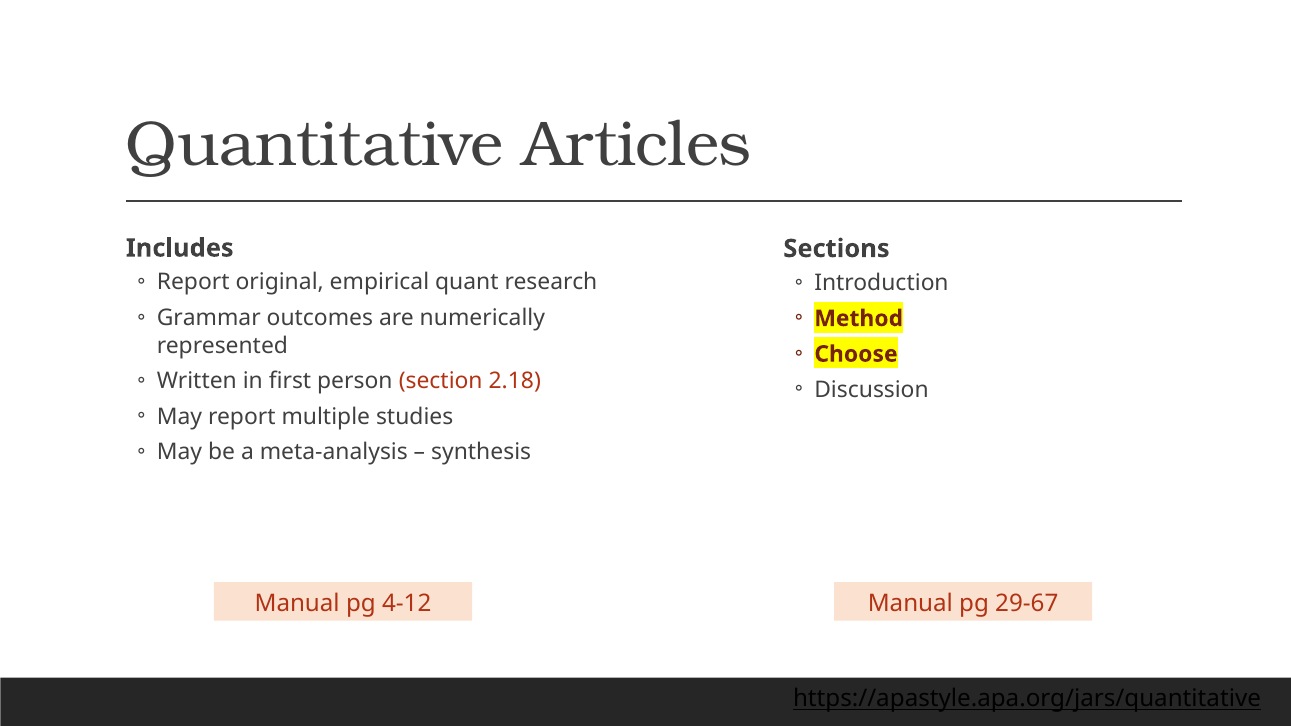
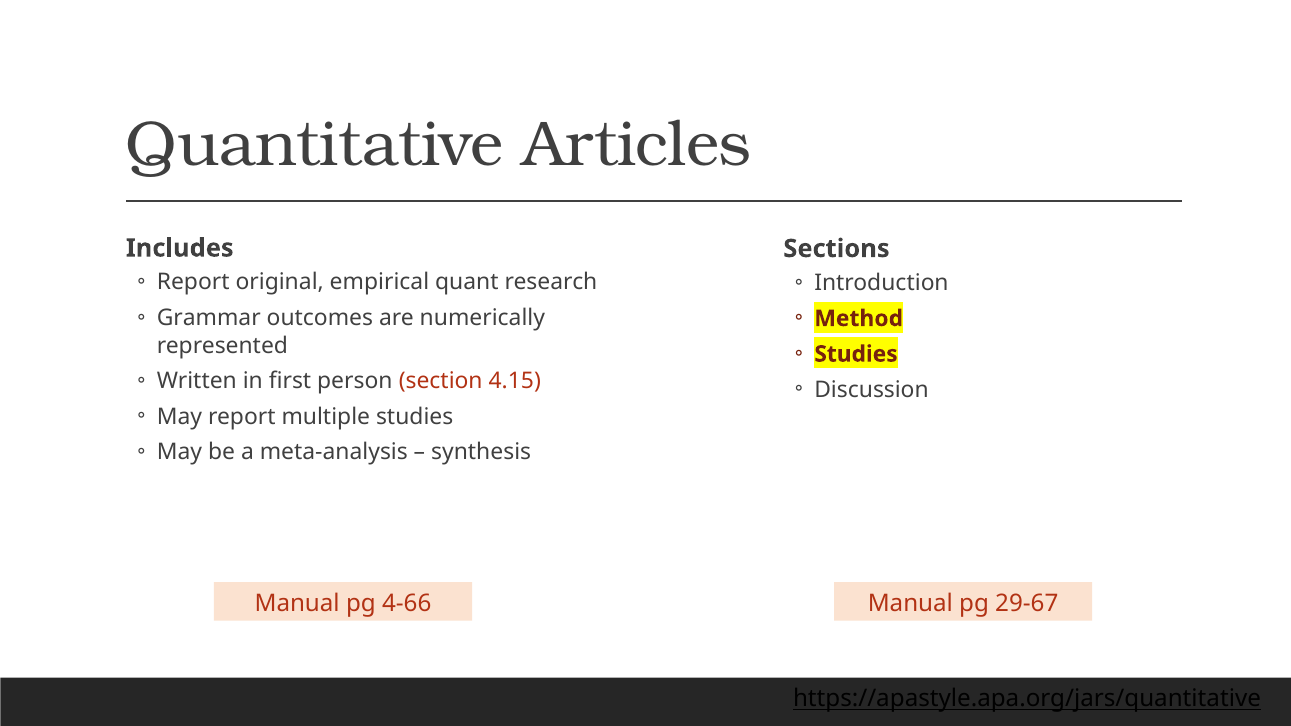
Choose at (856, 354): Choose -> Studies
2.18: 2.18 -> 4.15
4-12: 4-12 -> 4-66
